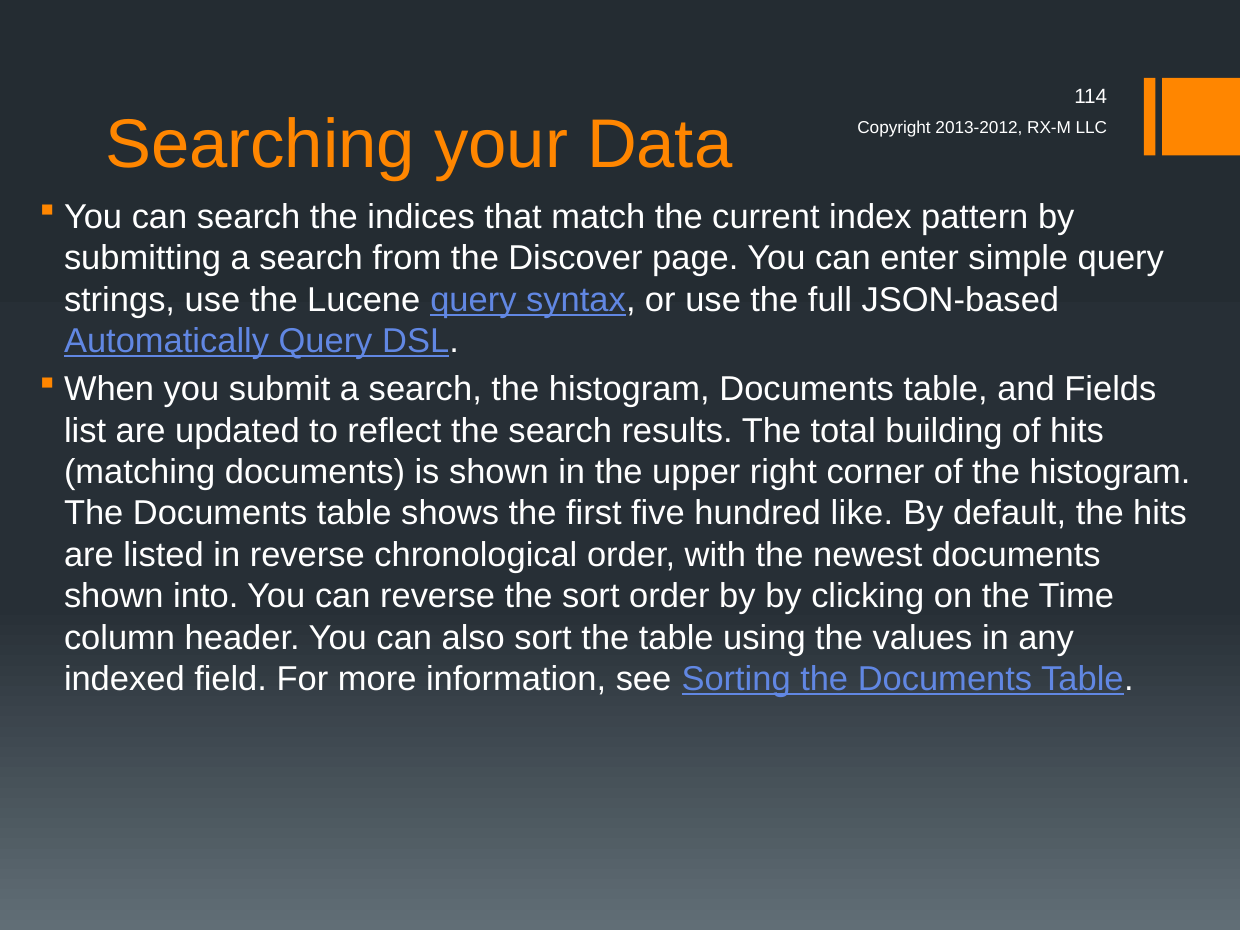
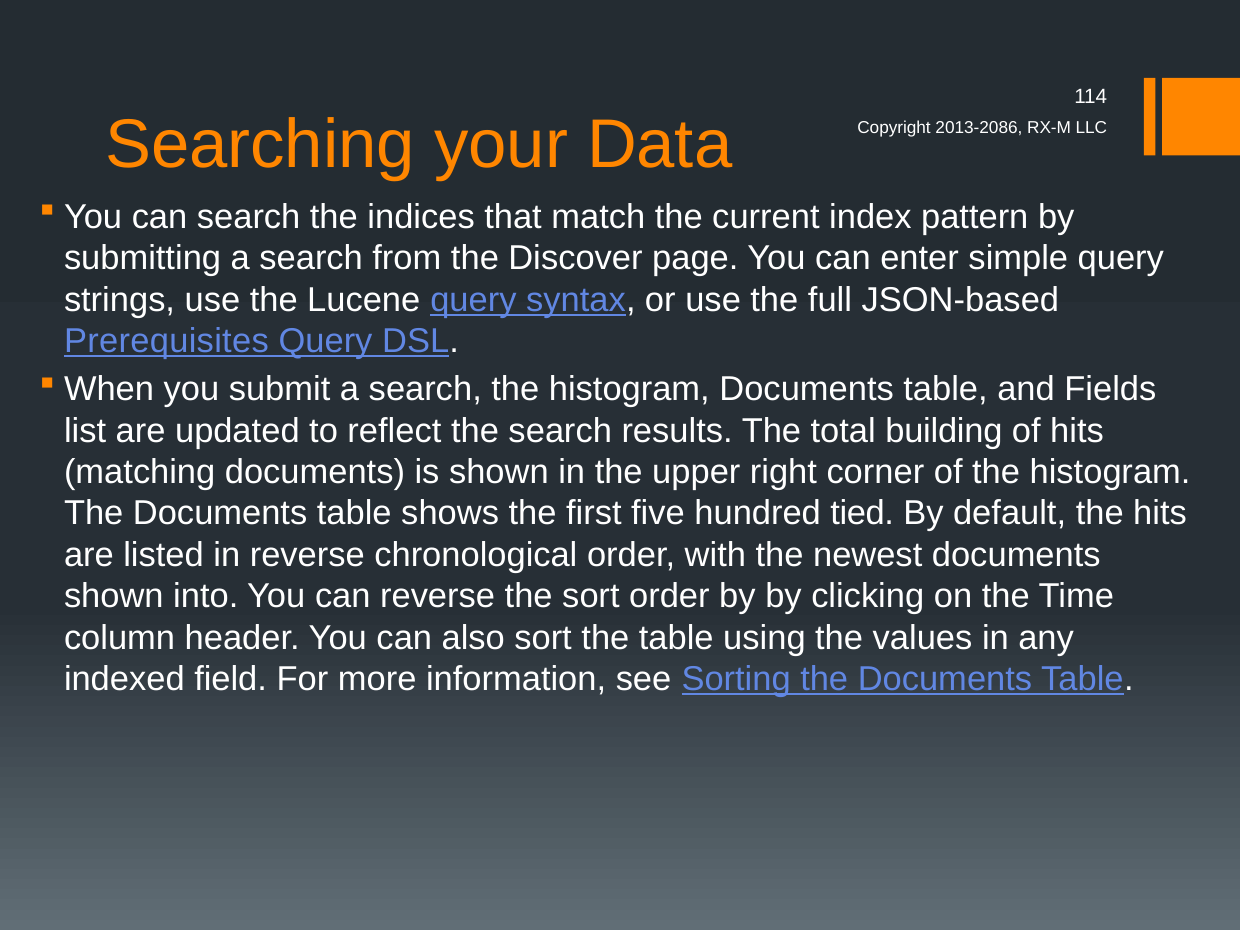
2013-2012: 2013-2012 -> 2013-2086
Automatically: Automatically -> Prerequisites
like: like -> tied
